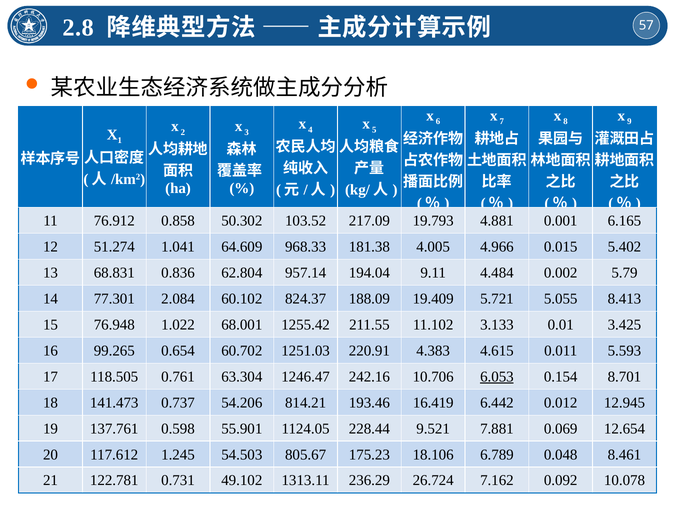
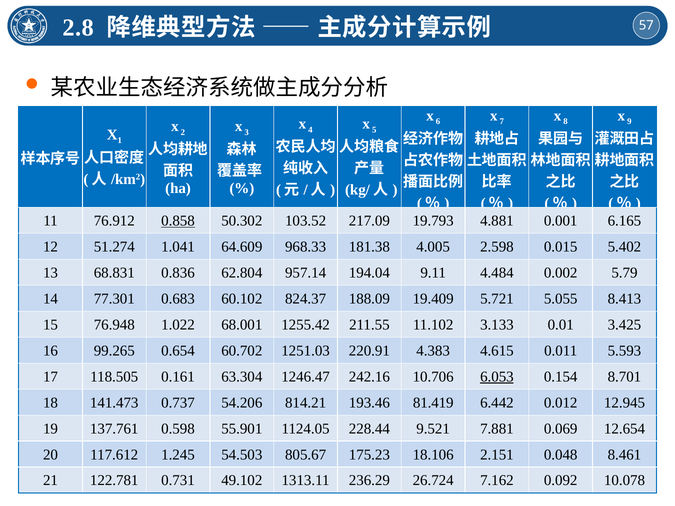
0.858 underline: none -> present
4.966: 4.966 -> 2.598
2.084: 2.084 -> 0.683
0.761: 0.761 -> 0.161
16.419: 16.419 -> 81.419
6.789: 6.789 -> 2.151
